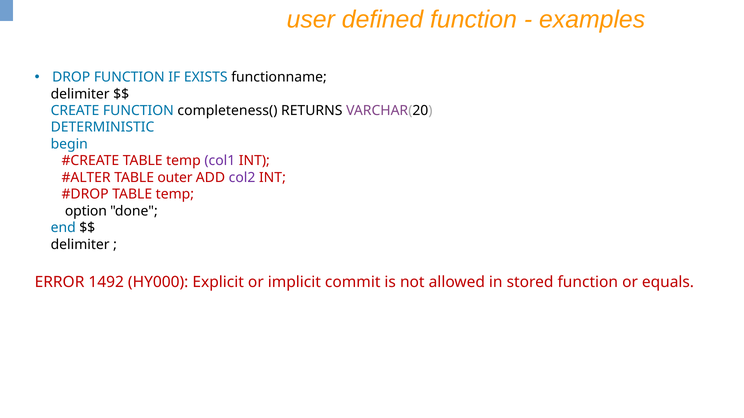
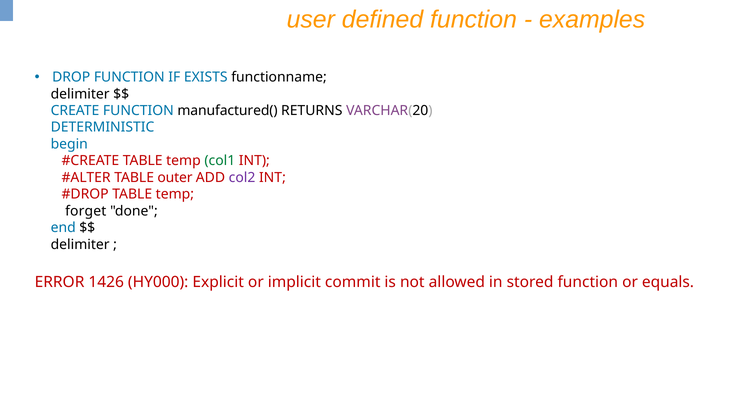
completeness(: completeness( -> manufactured(
col1 colour: purple -> green
option: option -> forget
1492: 1492 -> 1426
